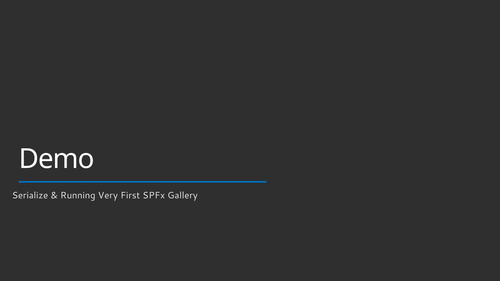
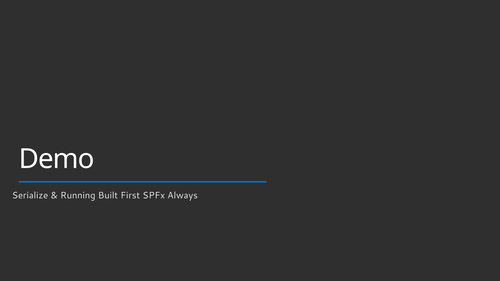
Very: Very -> Built
Gallery: Gallery -> Always
